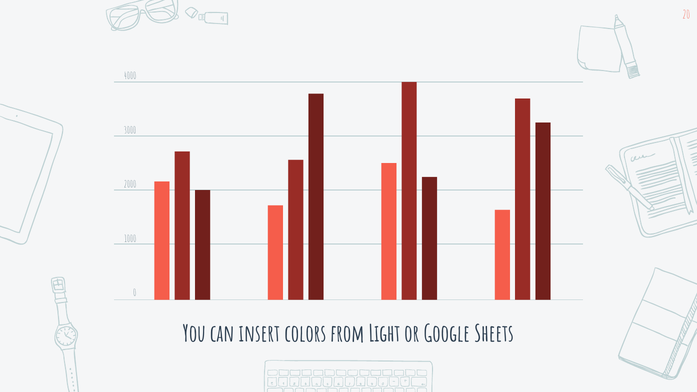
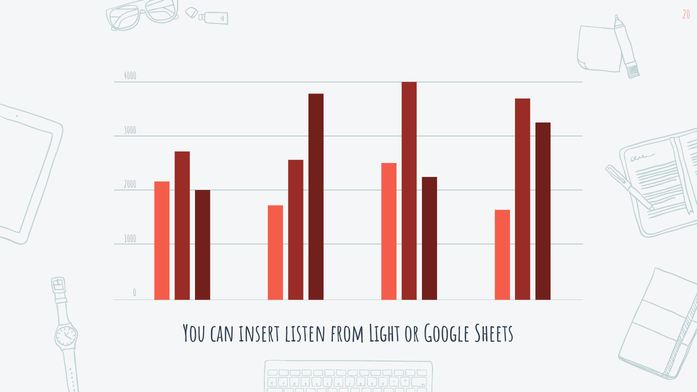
colors: colors -> listen
